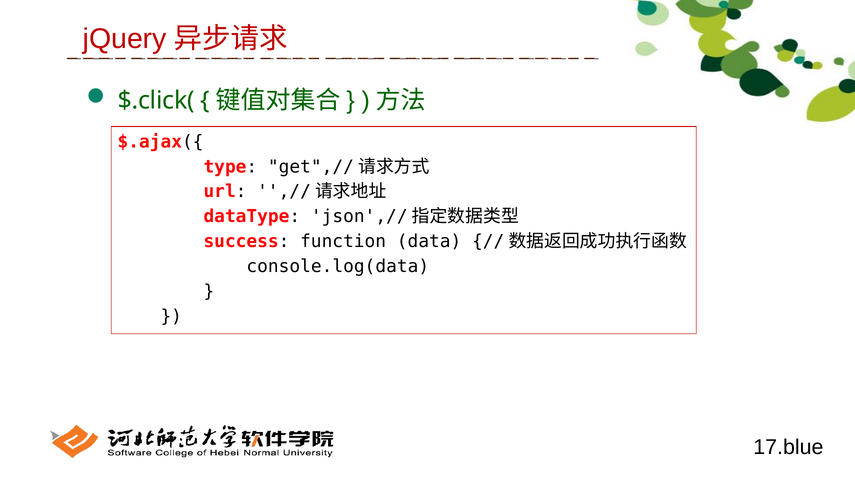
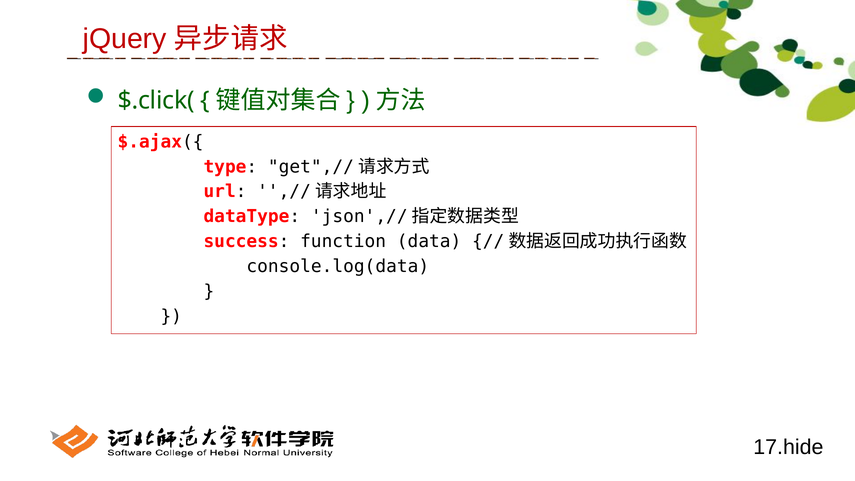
17.blue: 17.blue -> 17.hide
